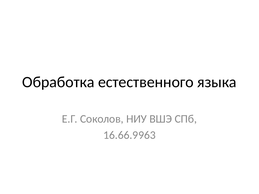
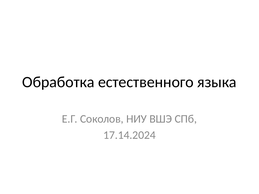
16.66.9963: 16.66.9963 -> 17.14.2024
